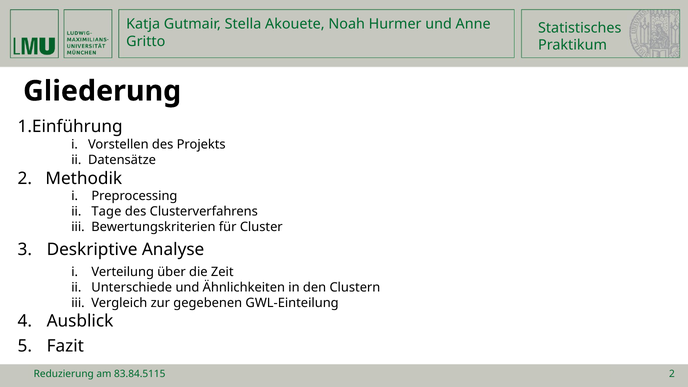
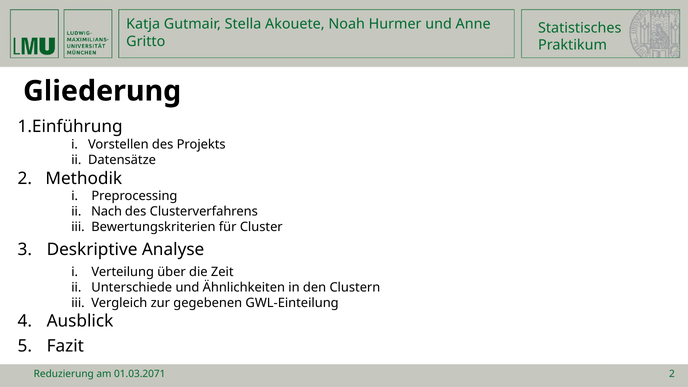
Tage: Tage -> Nach
83.84.5115: 83.84.5115 -> 01.03.2071
